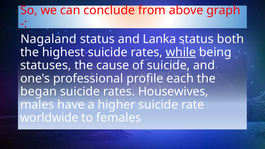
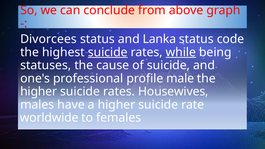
Nagaland: Nagaland -> Divorcees
both: both -> code
suicide at (108, 52) underline: none -> present
each: each -> male
began at (39, 92): began -> higher
